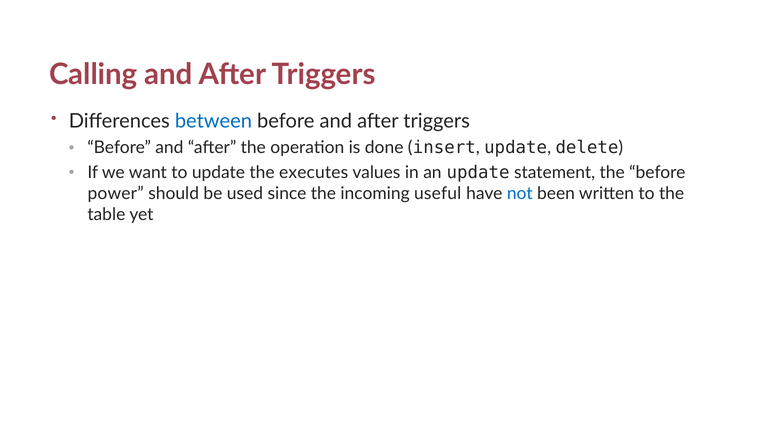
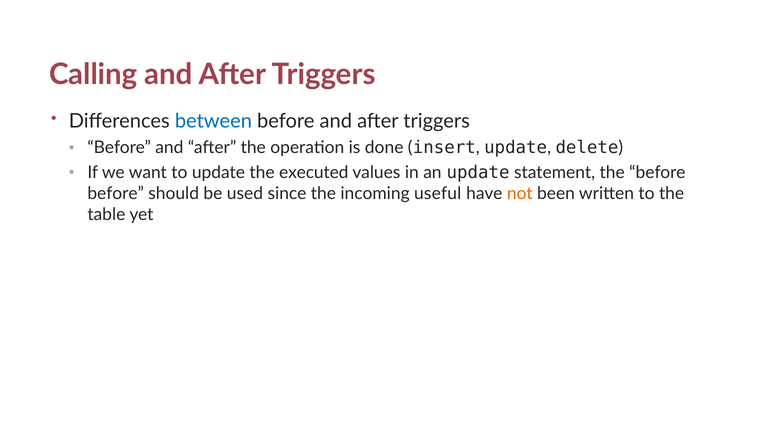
executes: executes -> executed
power at (116, 194): power -> before
not colour: blue -> orange
